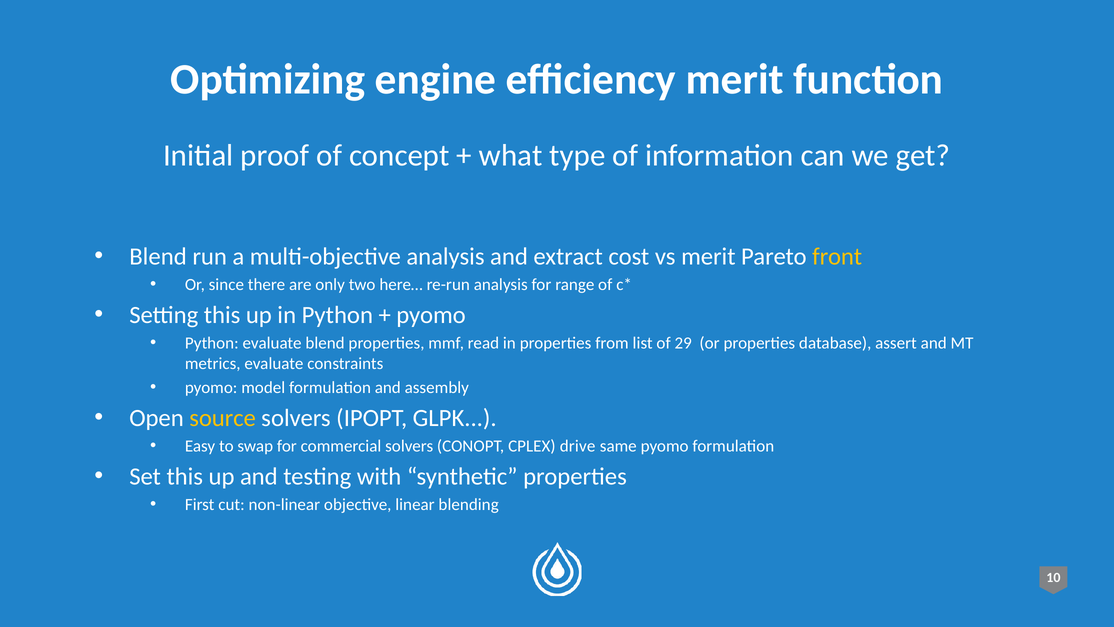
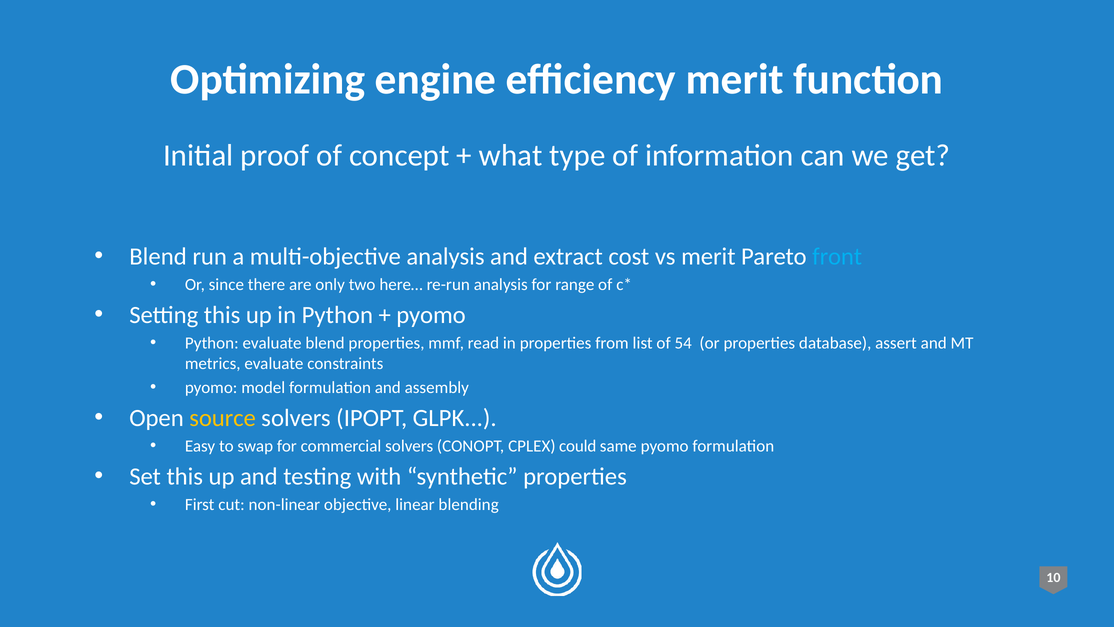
front colour: yellow -> light blue
29: 29 -> 54
drive: drive -> could
